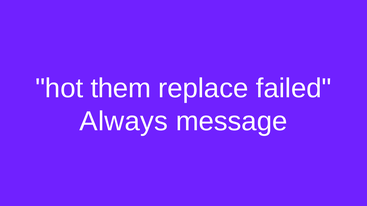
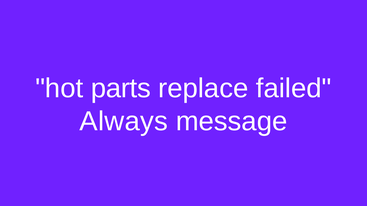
them: them -> parts
